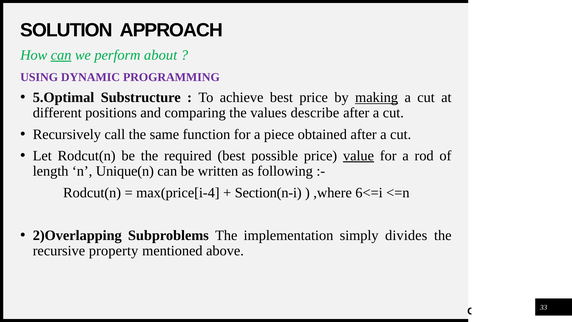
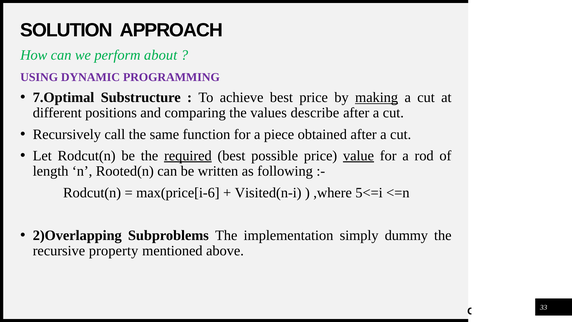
can at (61, 55) underline: present -> none
5.Optimal: 5.Optimal -> 7.Optimal
required underline: none -> present
Unique(n: Unique(n -> Rooted(n
max(price[i-4: max(price[i-4 -> max(price[i-6
Section(n-i: Section(n-i -> Visited(n-i
6<=i: 6<=i -> 5<=i
divides: divides -> dummy
